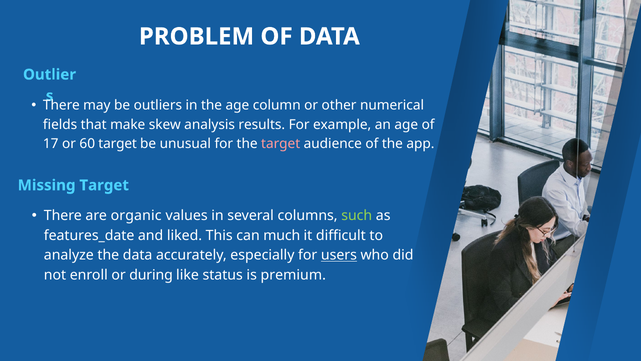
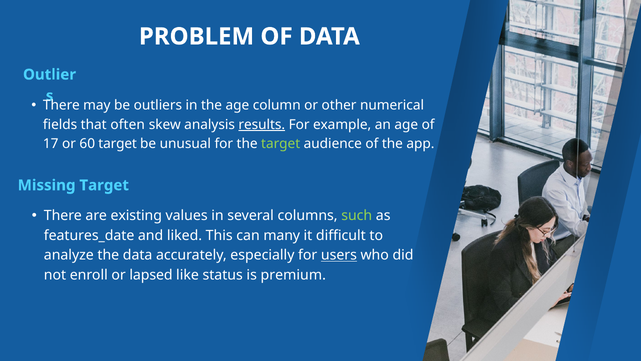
make: make -> often
results underline: none -> present
target at (281, 143) colour: pink -> light green
organic: organic -> existing
much: much -> many
during: during -> lapsed
